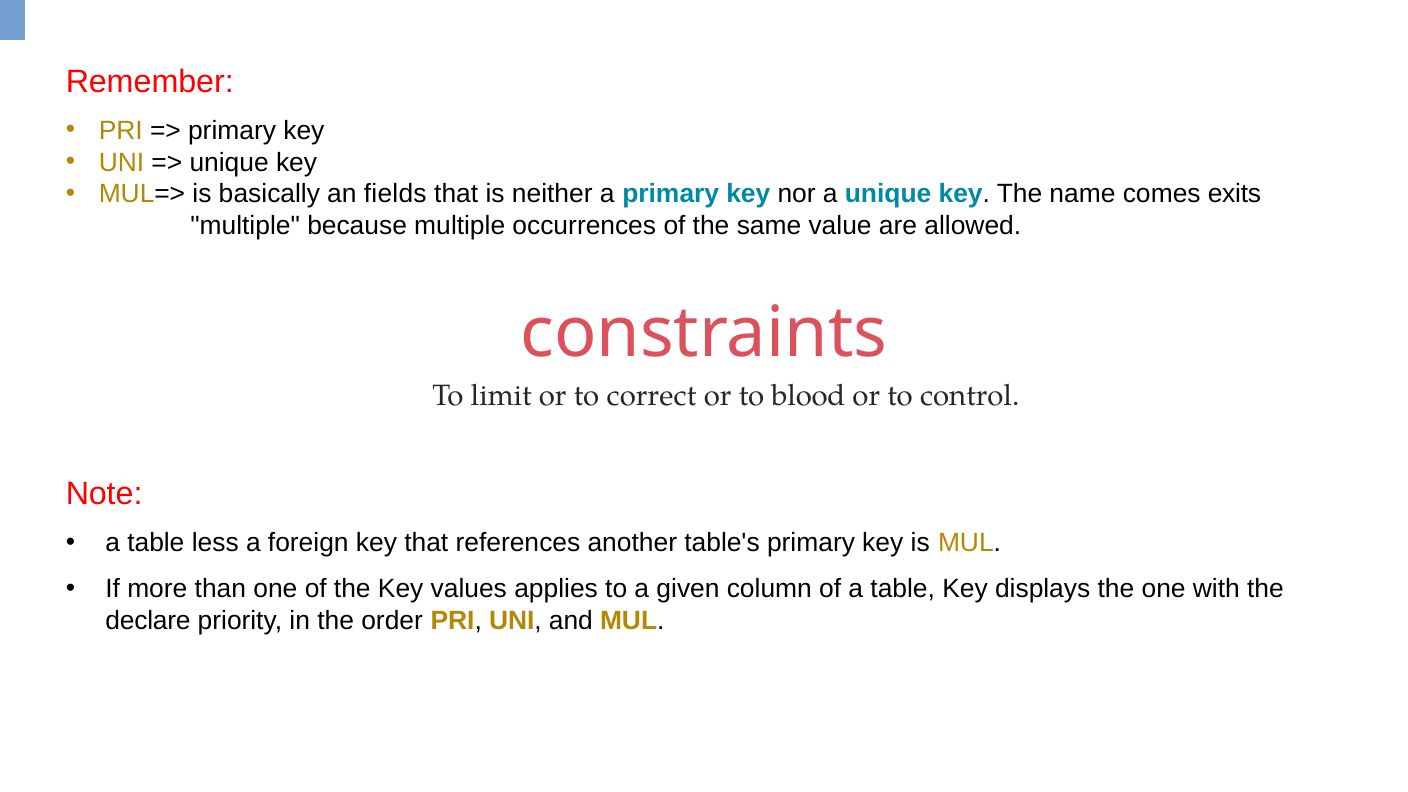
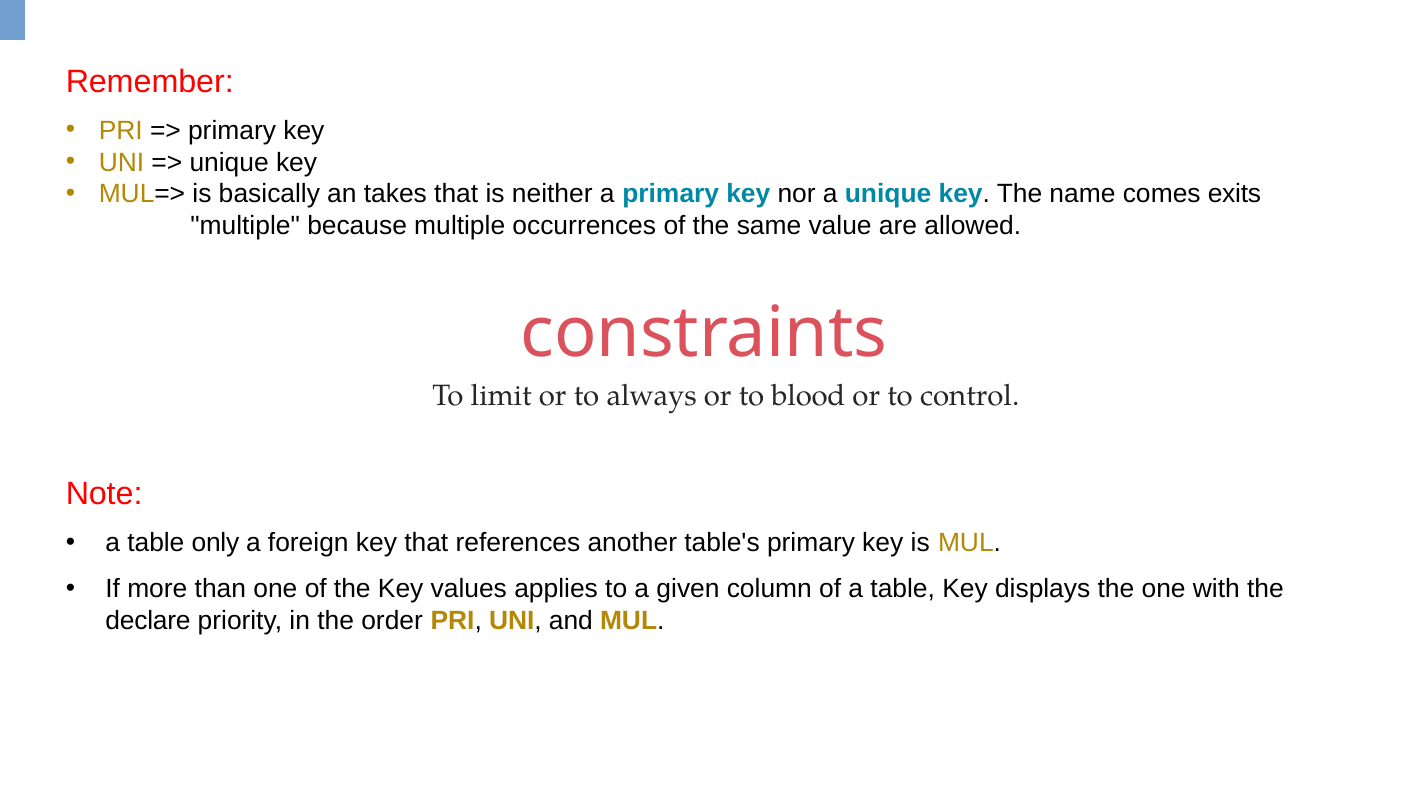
fields: fields -> takes
correct: correct -> always
less: less -> only
